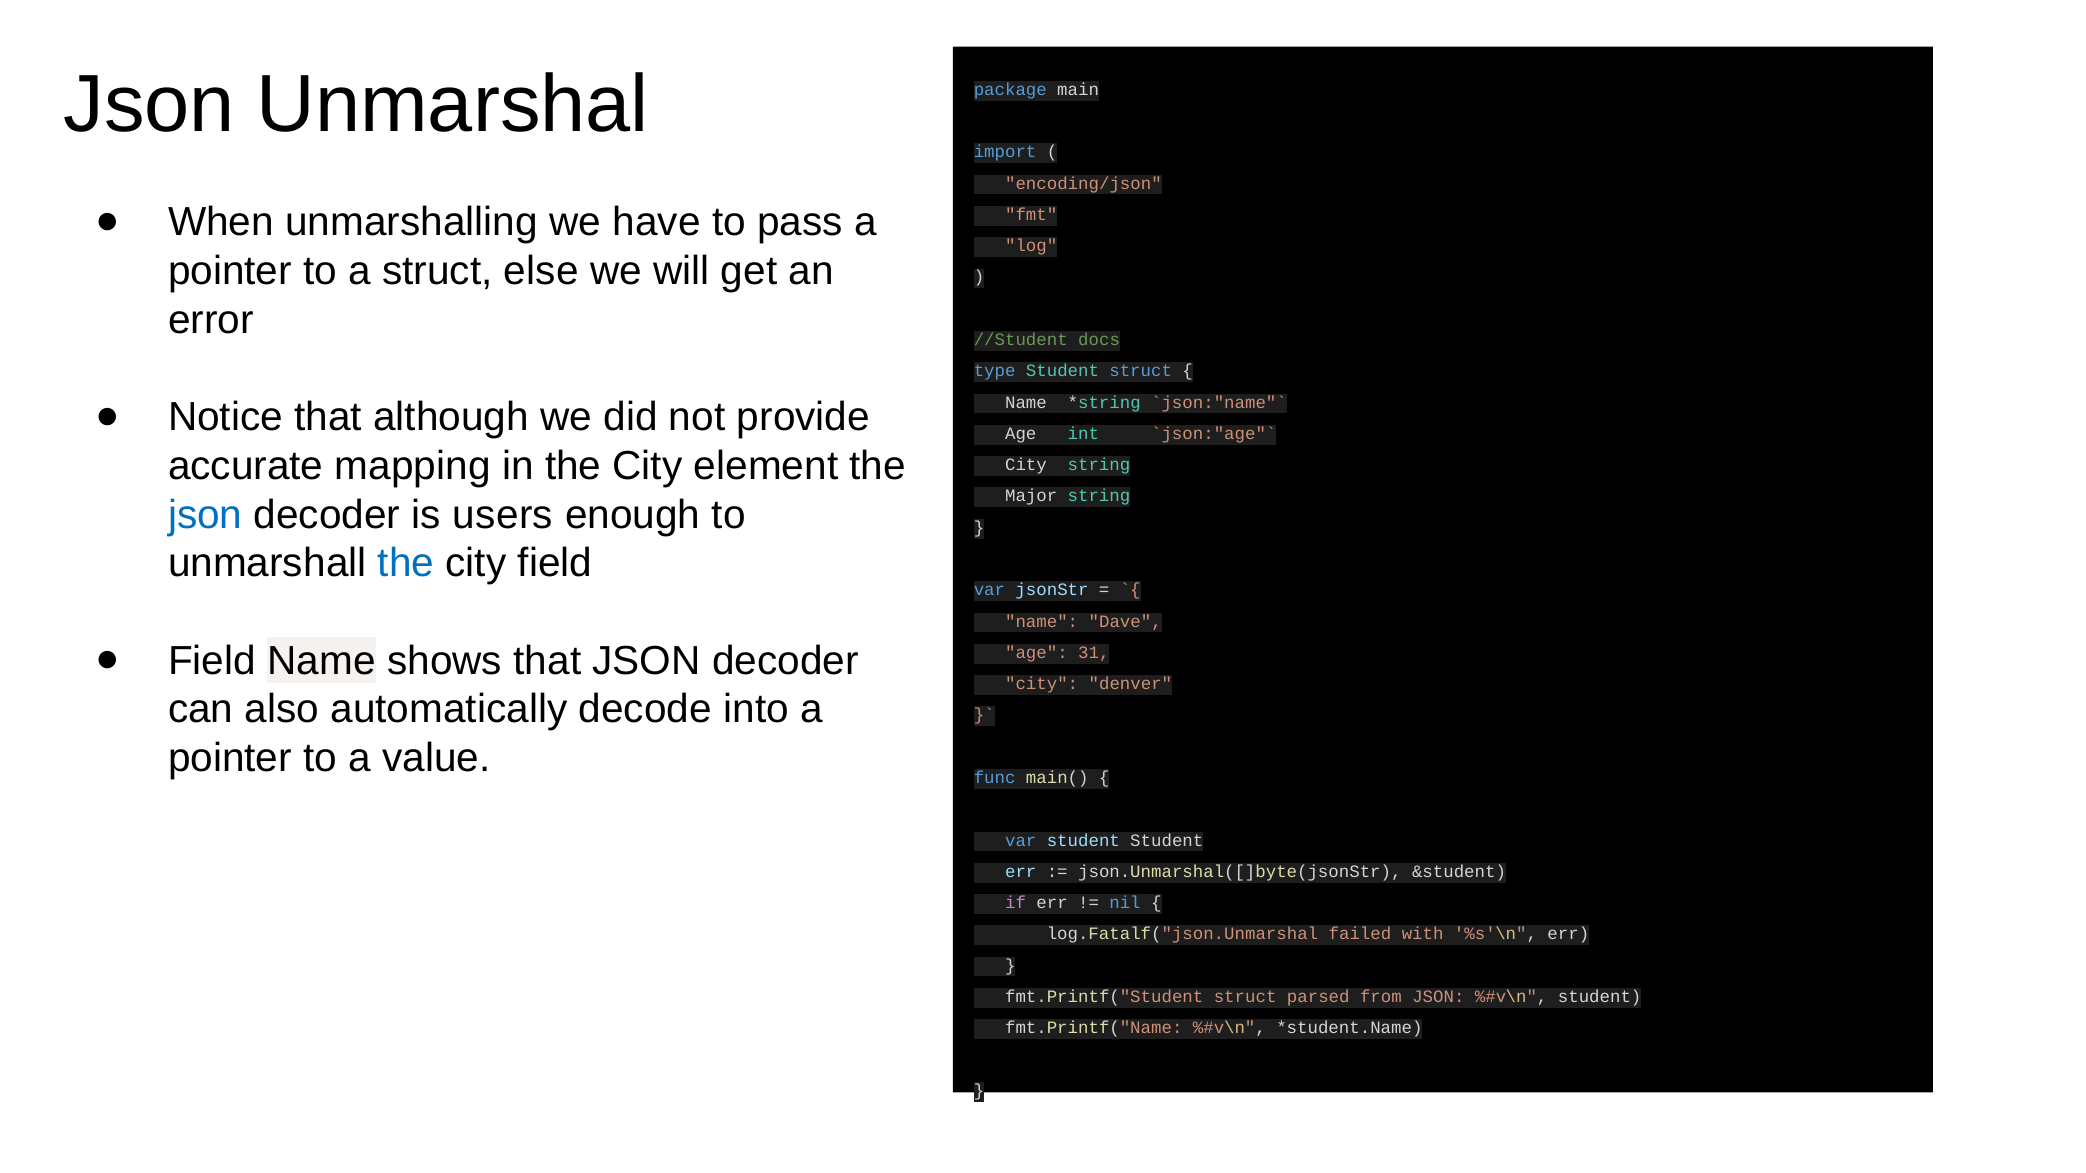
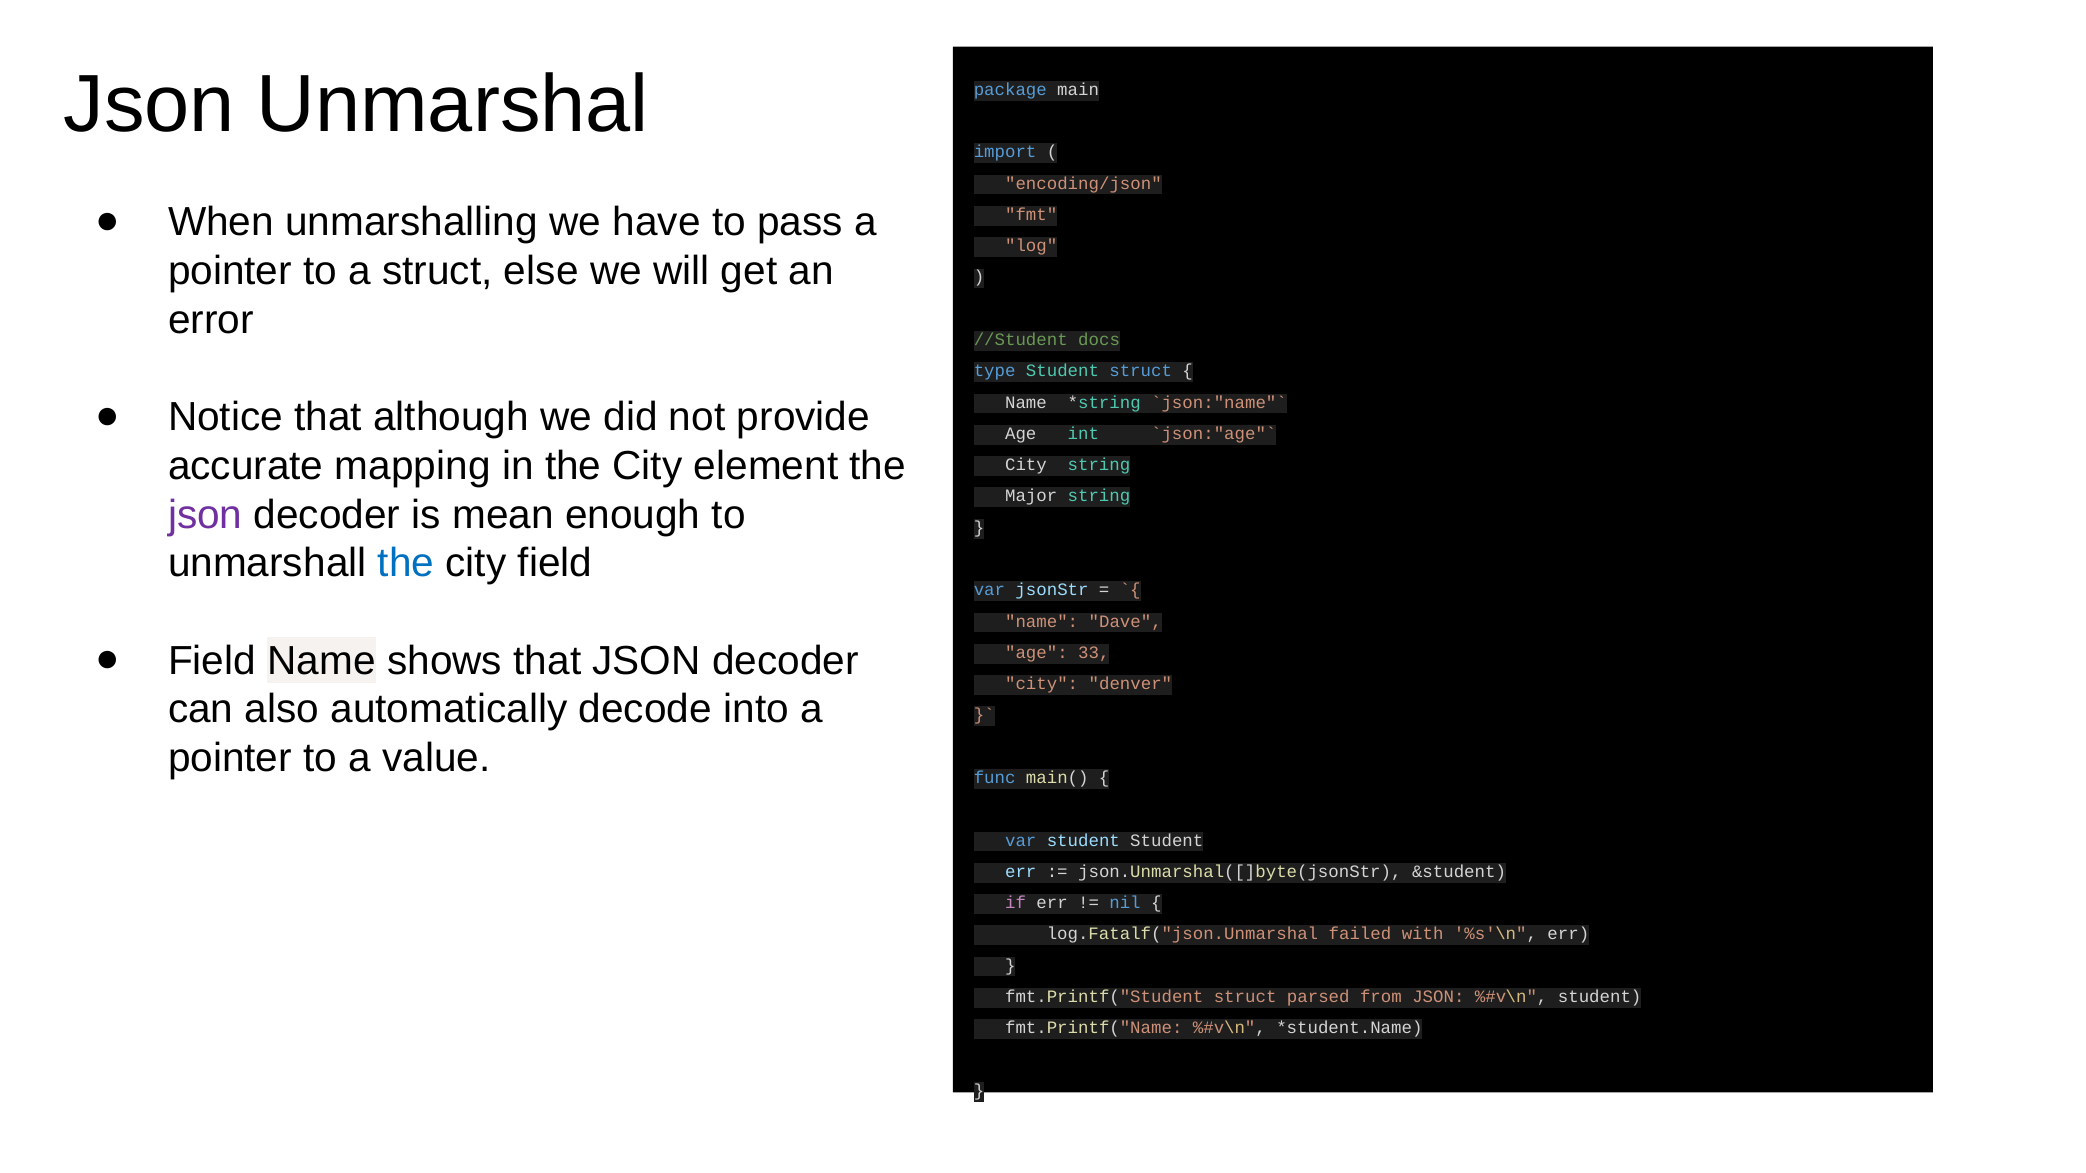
json at (205, 515) colour: blue -> purple
users: users -> mean
31: 31 -> 33
